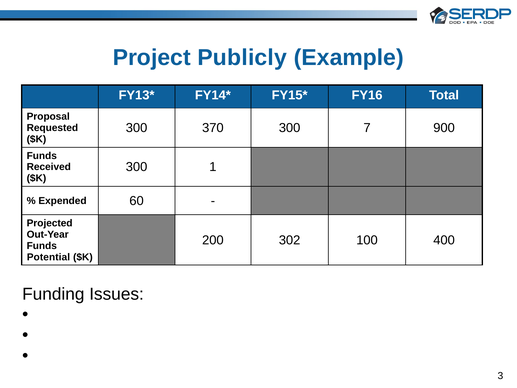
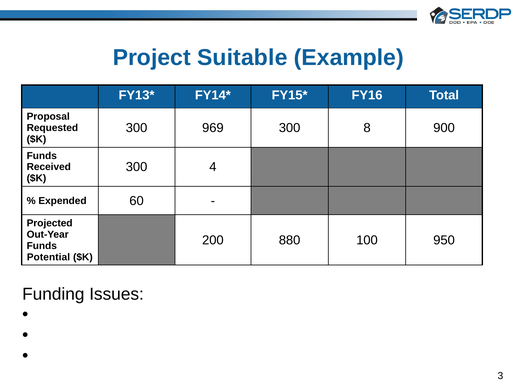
Publicly: Publicly -> Suitable
370: 370 -> 969
7: 7 -> 8
1: 1 -> 4
302: 302 -> 880
400: 400 -> 950
